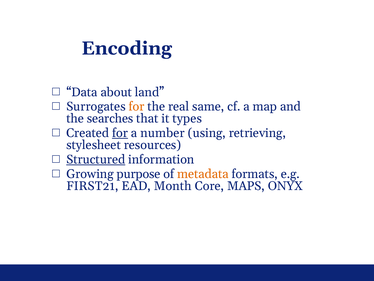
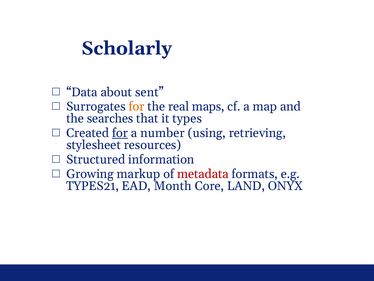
Encoding: Encoding -> Scholarly
land: land -> sent
same: same -> maps
Structured underline: present -> none
purpose: purpose -> markup
metadata colour: orange -> red
FIRST21: FIRST21 -> TYPES21
MAPS: MAPS -> LAND
